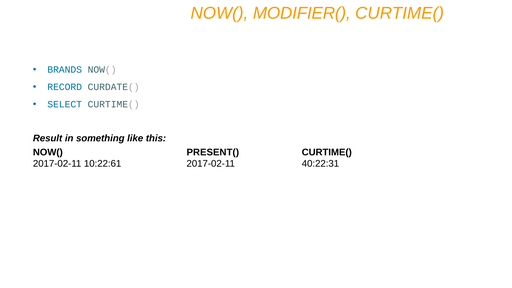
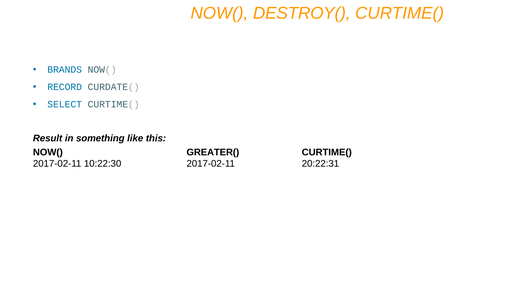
MODIFIER(: MODIFIER( -> DESTROY(
PRESENT(: PRESENT( -> GREATER(
10:22:61: 10:22:61 -> 10:22:30
40:22:31: 40:22:31 -> 20:22:31
